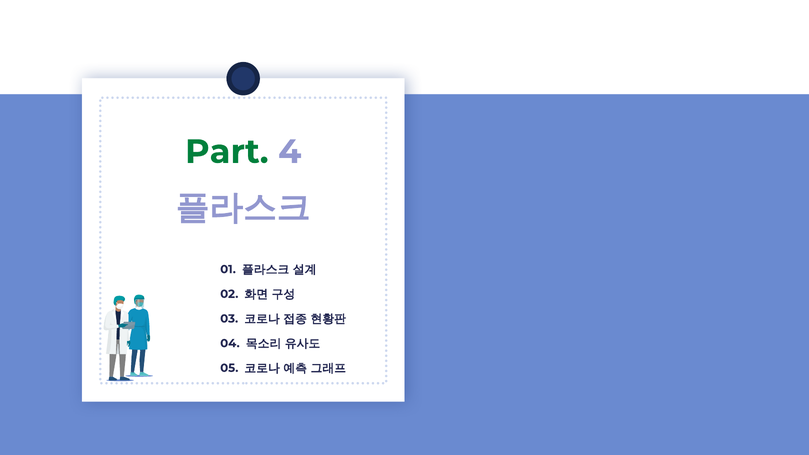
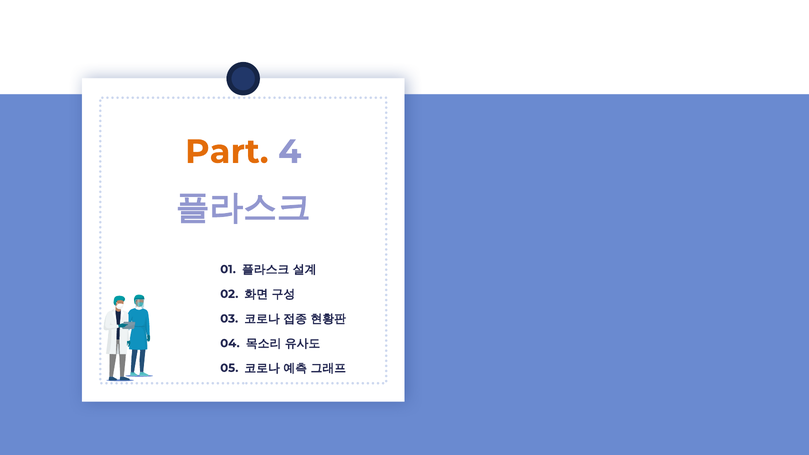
Part colour: green -> orange
